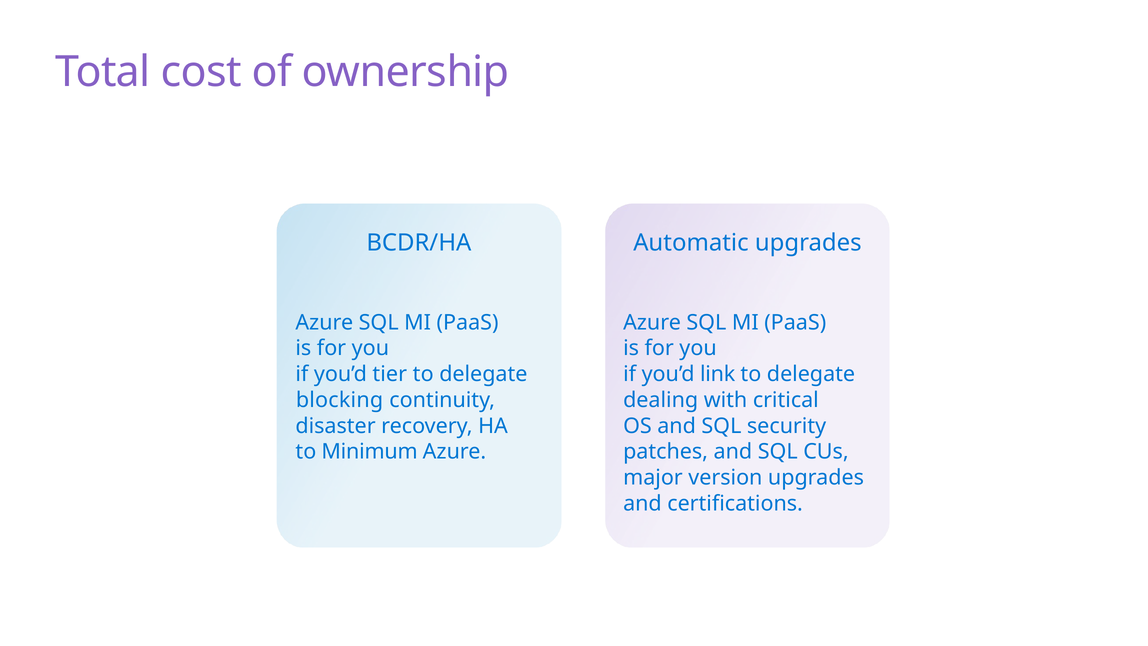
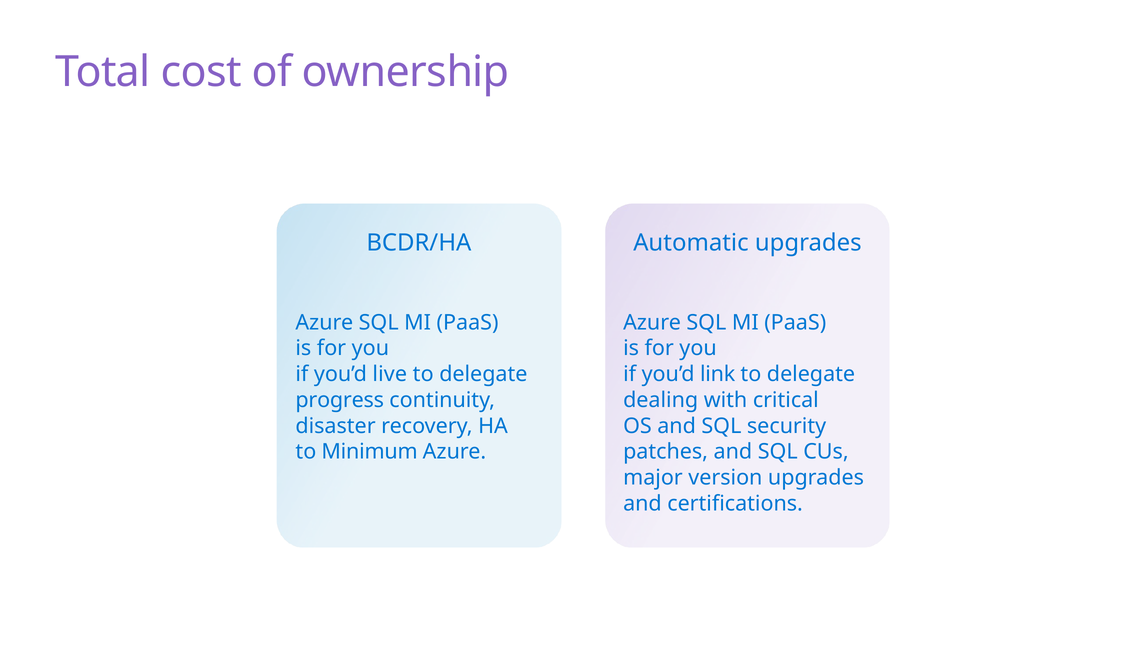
tier: tier -> live
blocking: blocking -> progress
